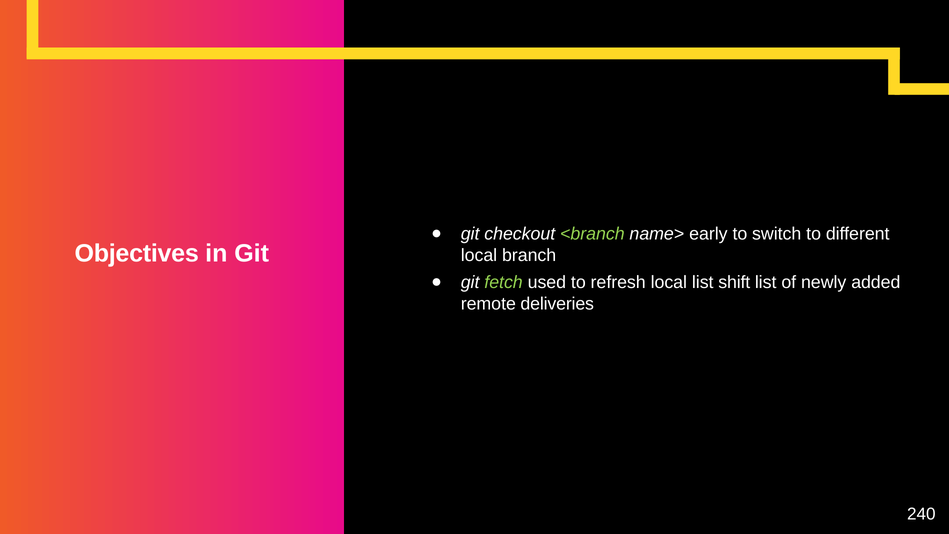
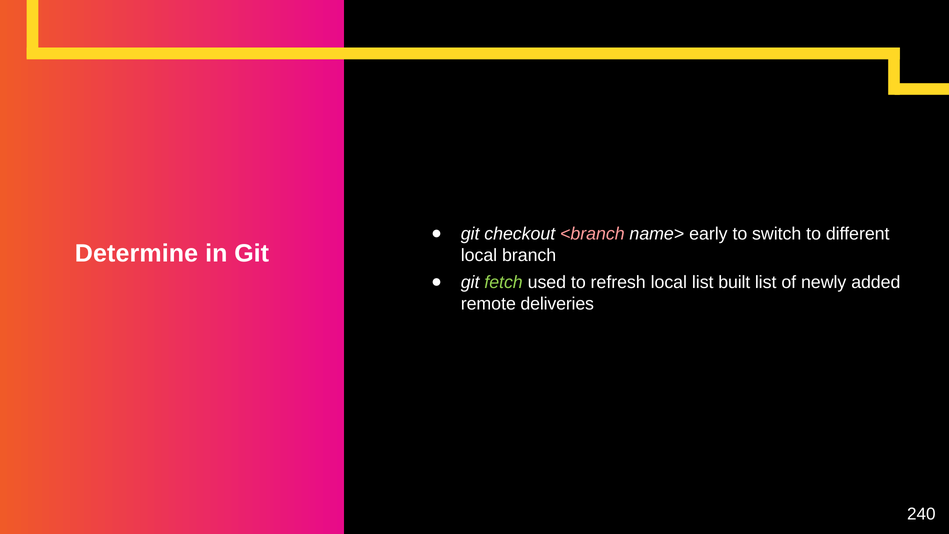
<branch colour: light green -> pink
Objectives: Objectives -> Determine
shift: shift -> built
